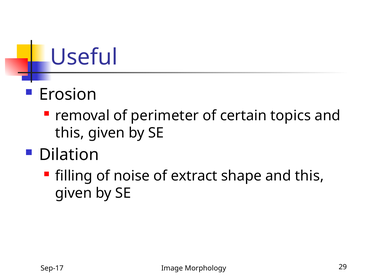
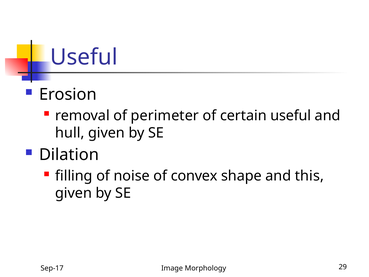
certain topics: topics -> useful
this at (70, 133): this -> hull
extract: extract -> convex
